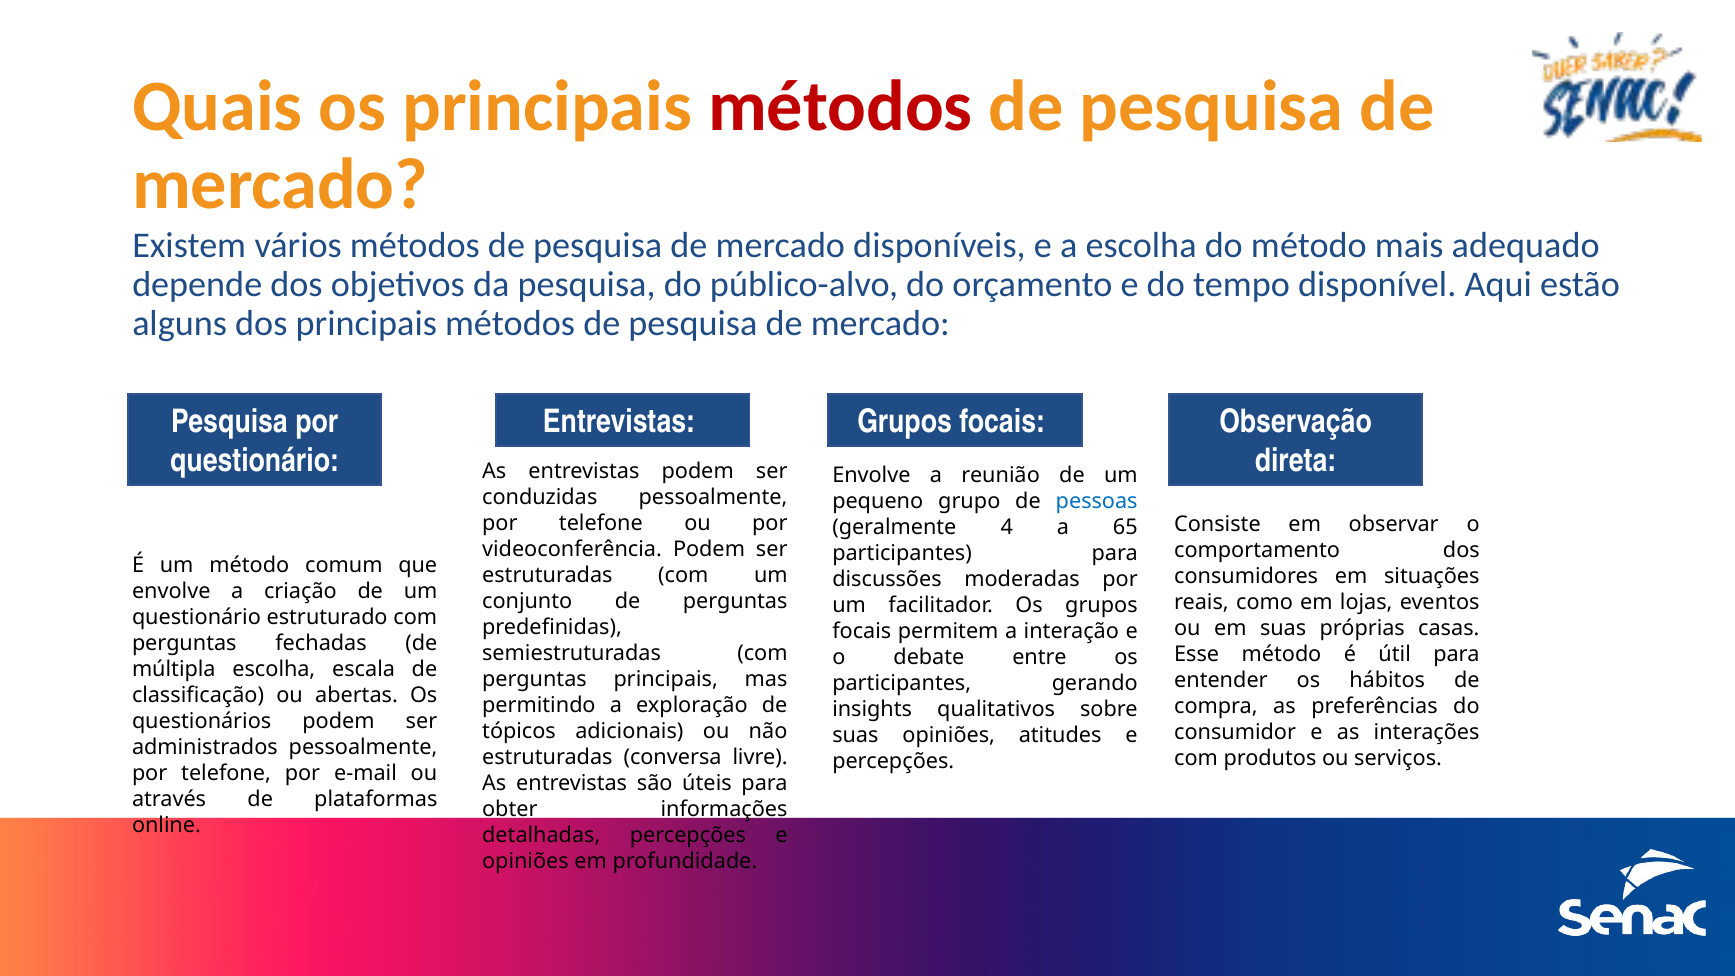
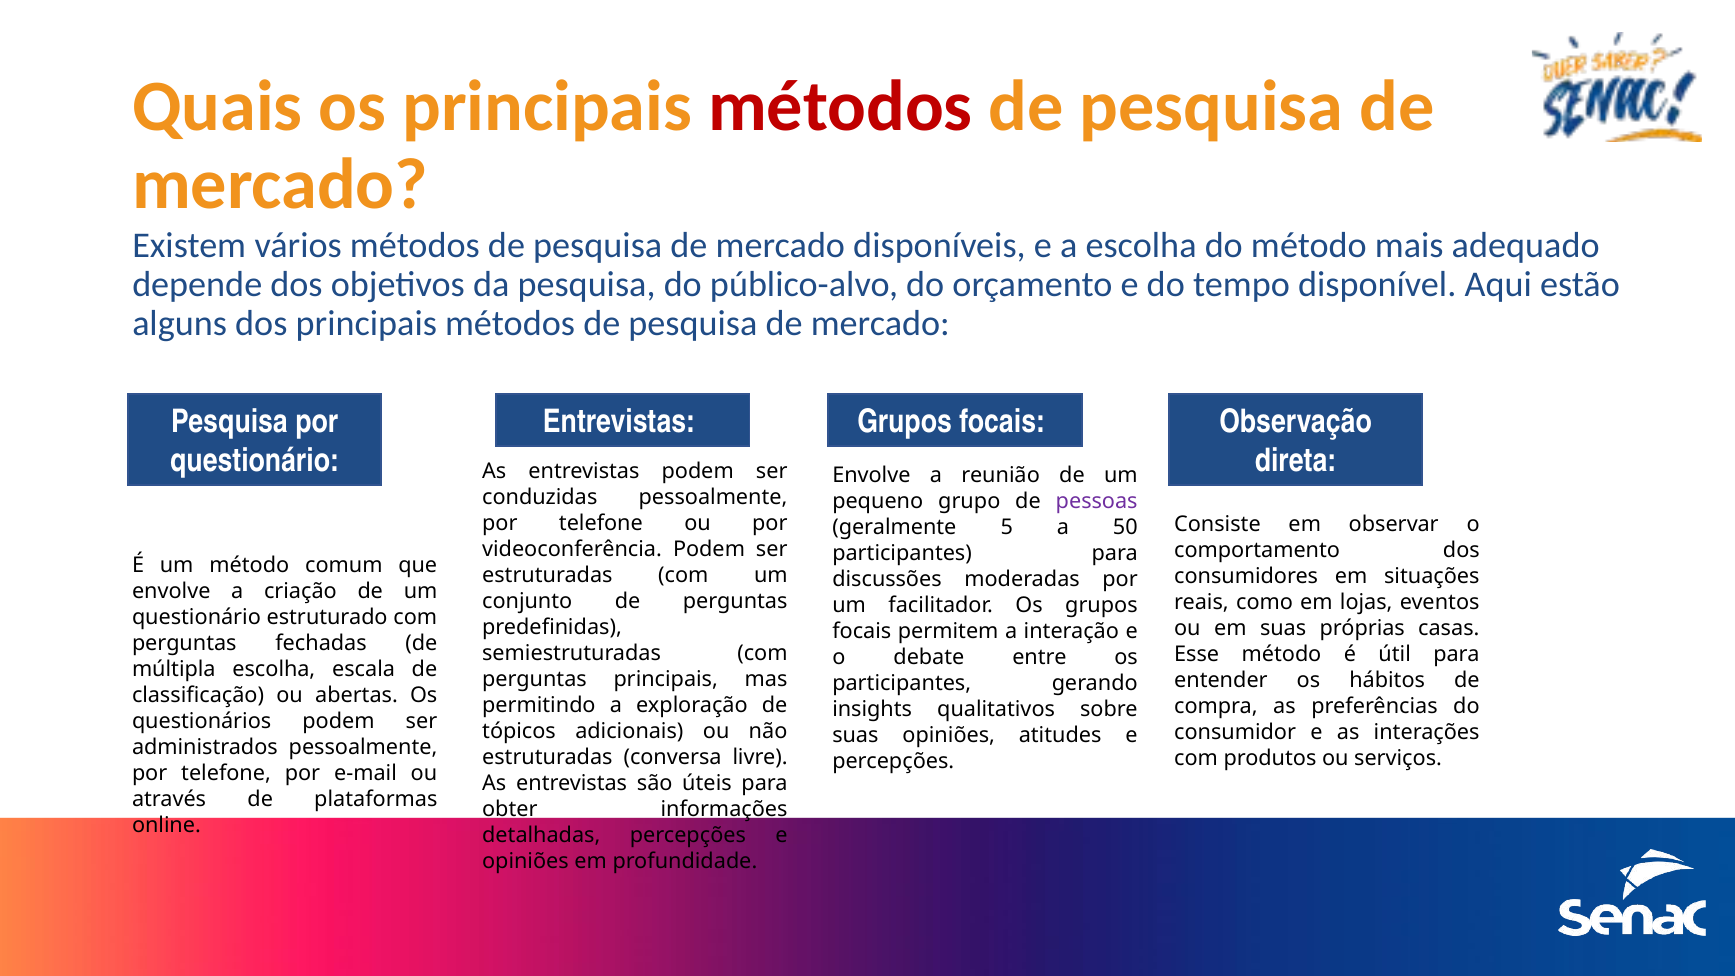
pessoas colour: blue -> purple
4: 4 -> 5
65: 65 -> 50
